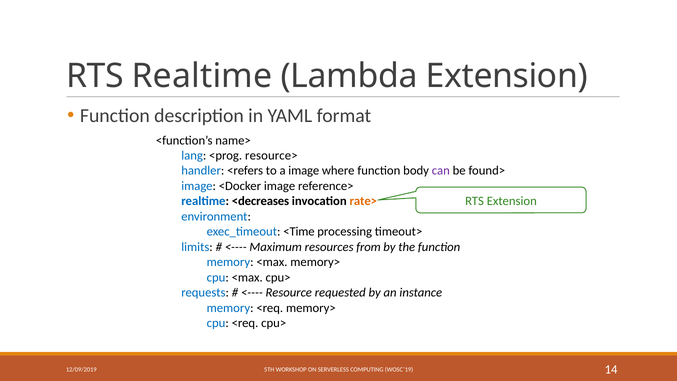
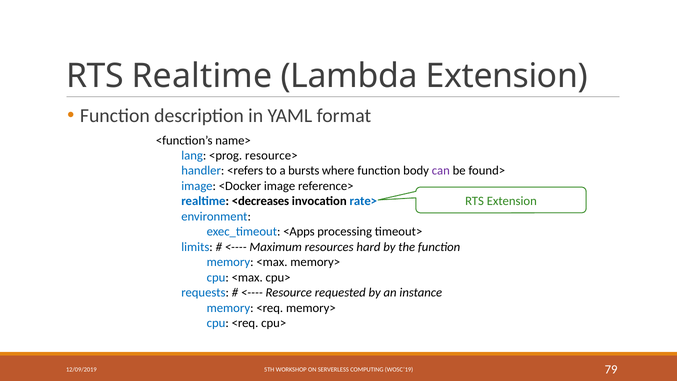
a image: image -> bursts
rate> colour: orange -> blue
<Time: <Time -> <Apps
from: from -> hard
14: 14 -> 79
